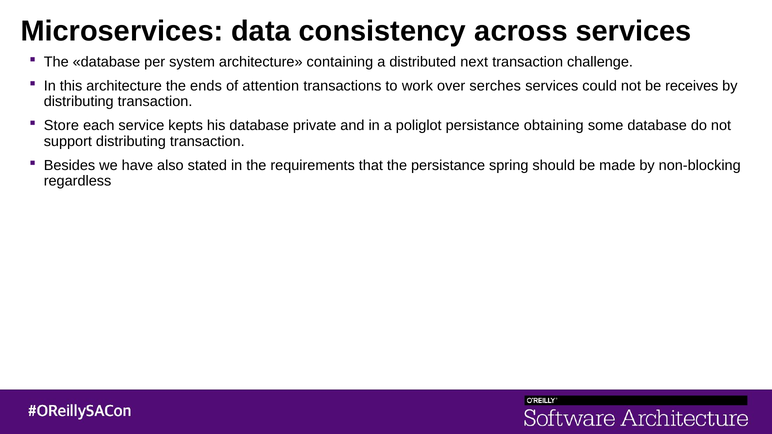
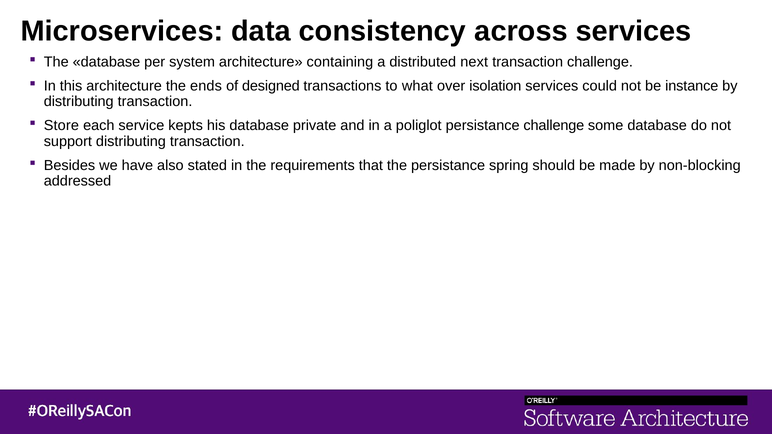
attention: attention -> designed
work: work -> what
serches: serches -> isolation
receives: receives -> instance
persistance obtaining: obtaining -> challenge
regardless: regardless -> addressed
